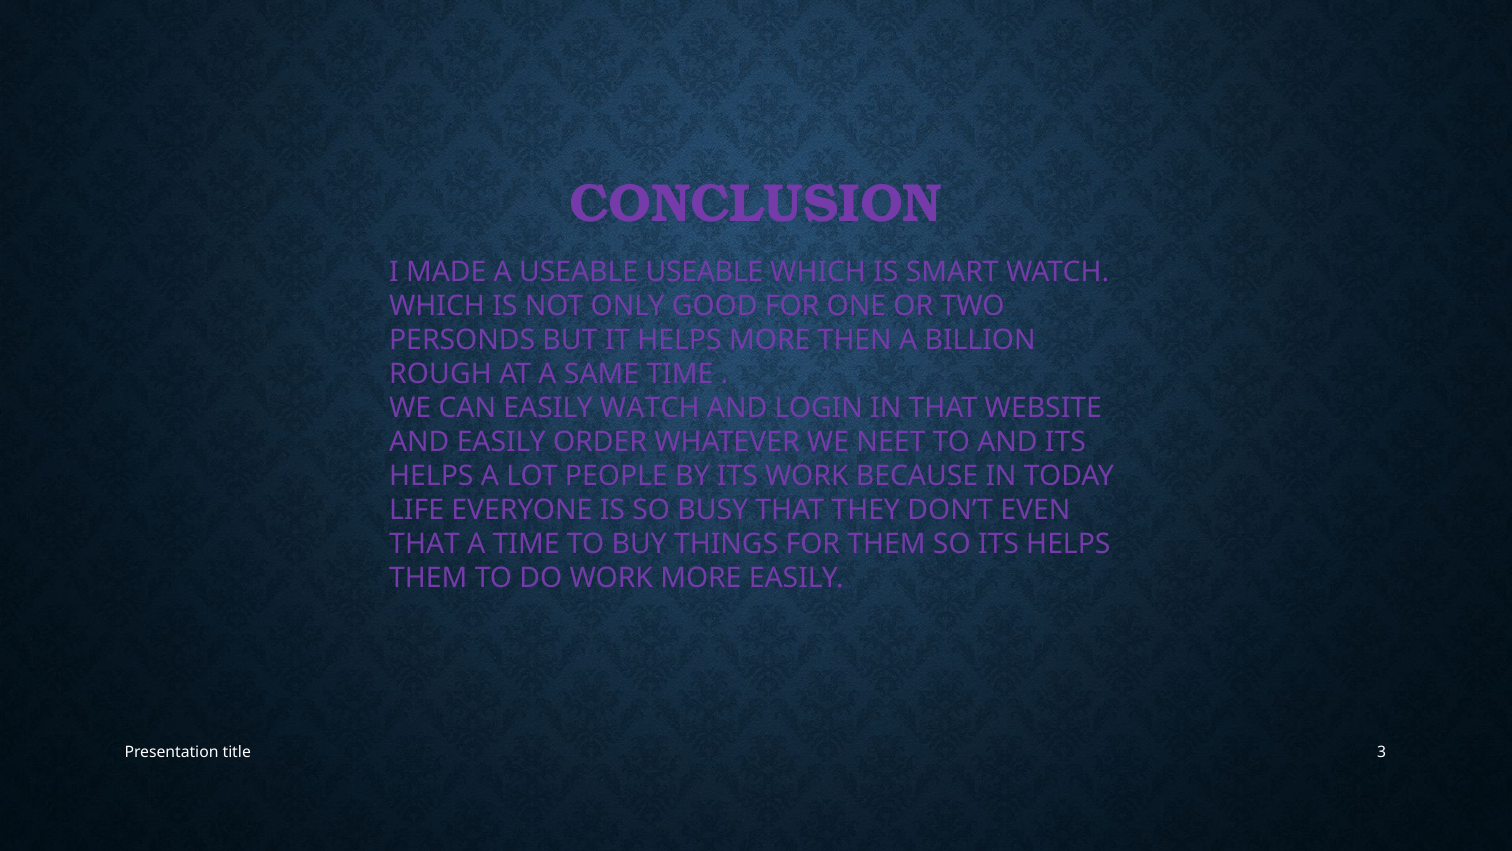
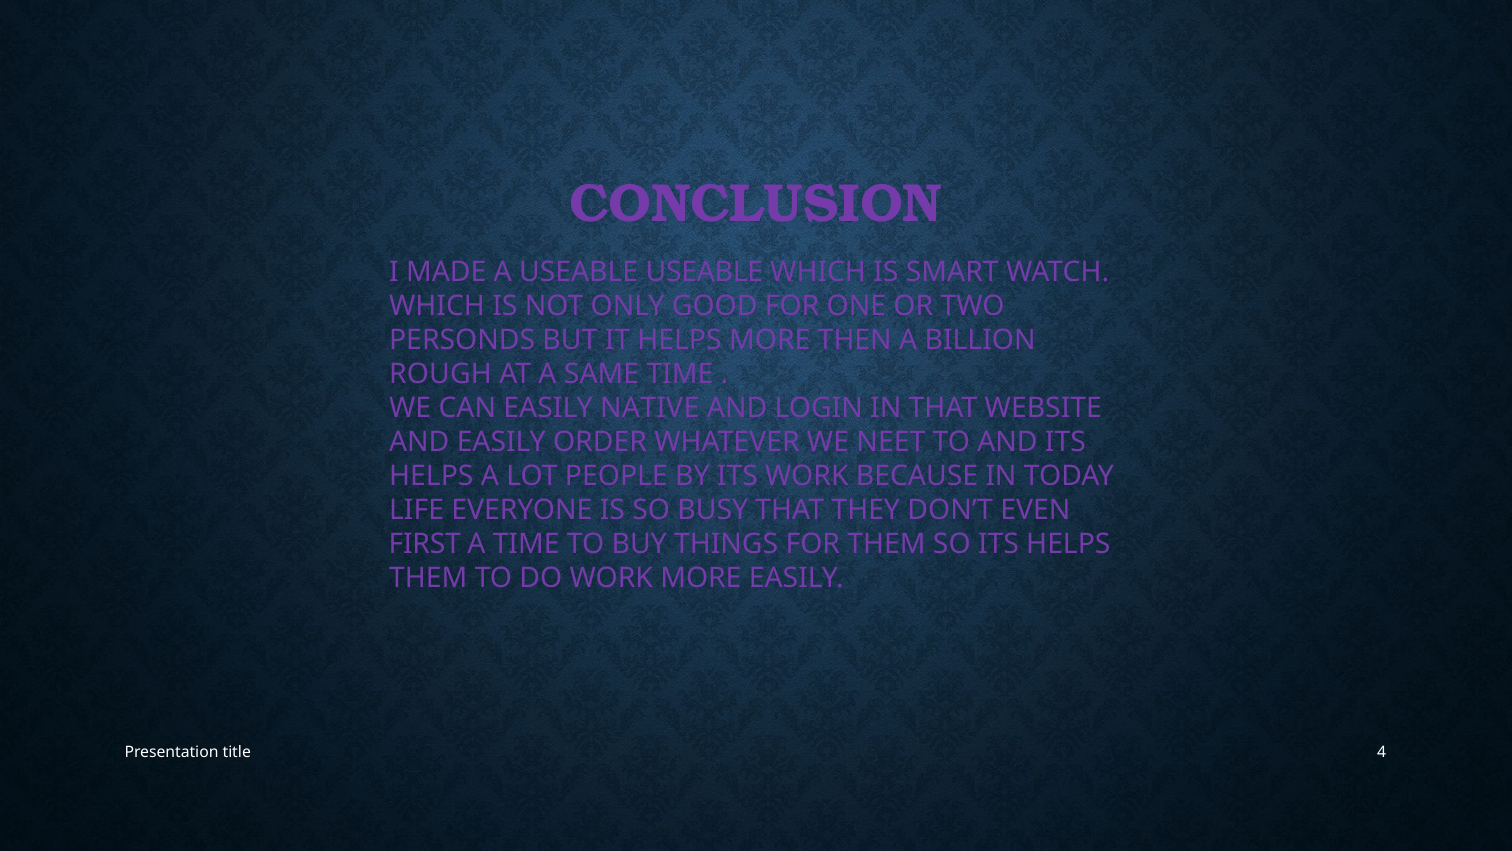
EASILY WATCH: WATCH -> NATIVE
THAT at (425, 544): THAT -> FIRST
3: 3 -> 4
